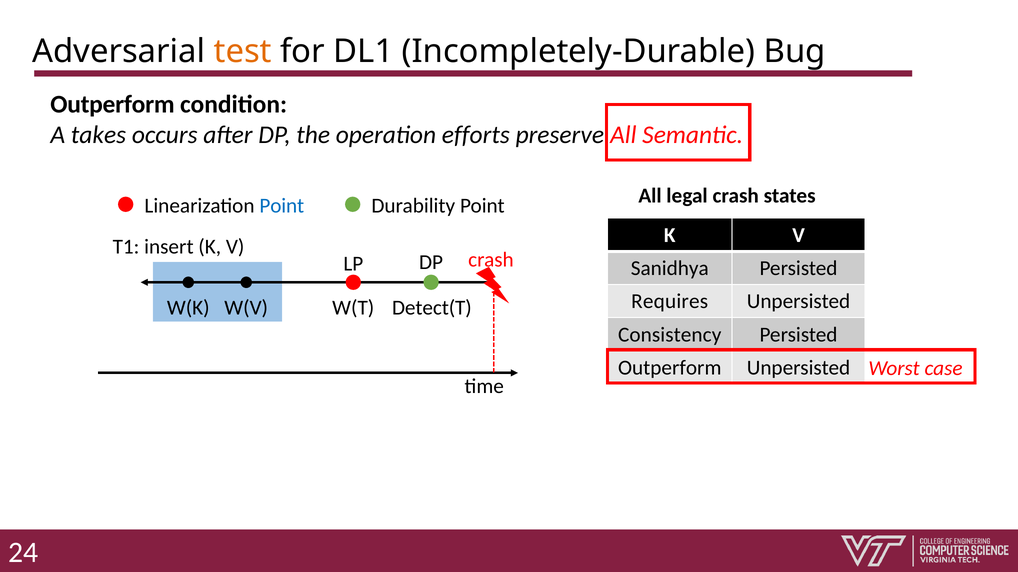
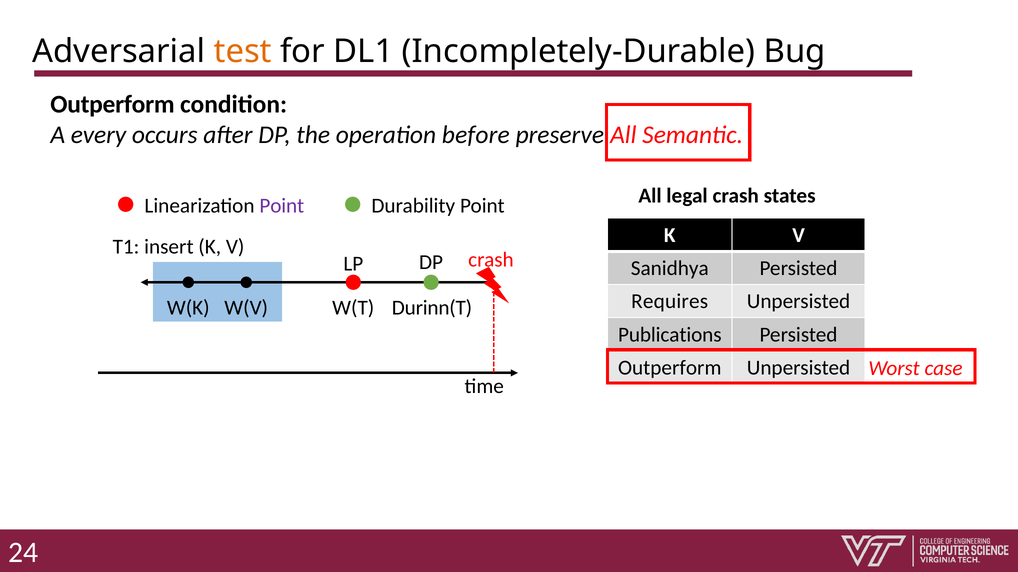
takes: takes -> every
efforts: efforts -> before
Point at (282, 206) colour: blue -> purple
Detect(T: Detect(T -> Durinn(T
Consistency: Consistency -> Publications
